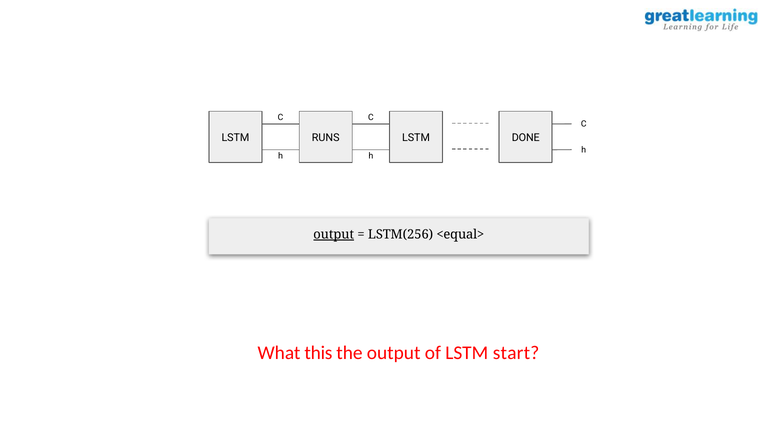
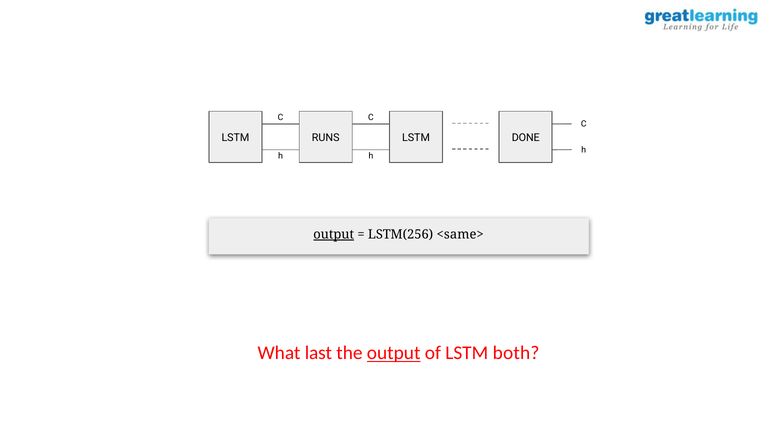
<equal>: <equal> -> <same>
this: this -> last
output at (394, 353) underline: none -> present
start: start -> both
